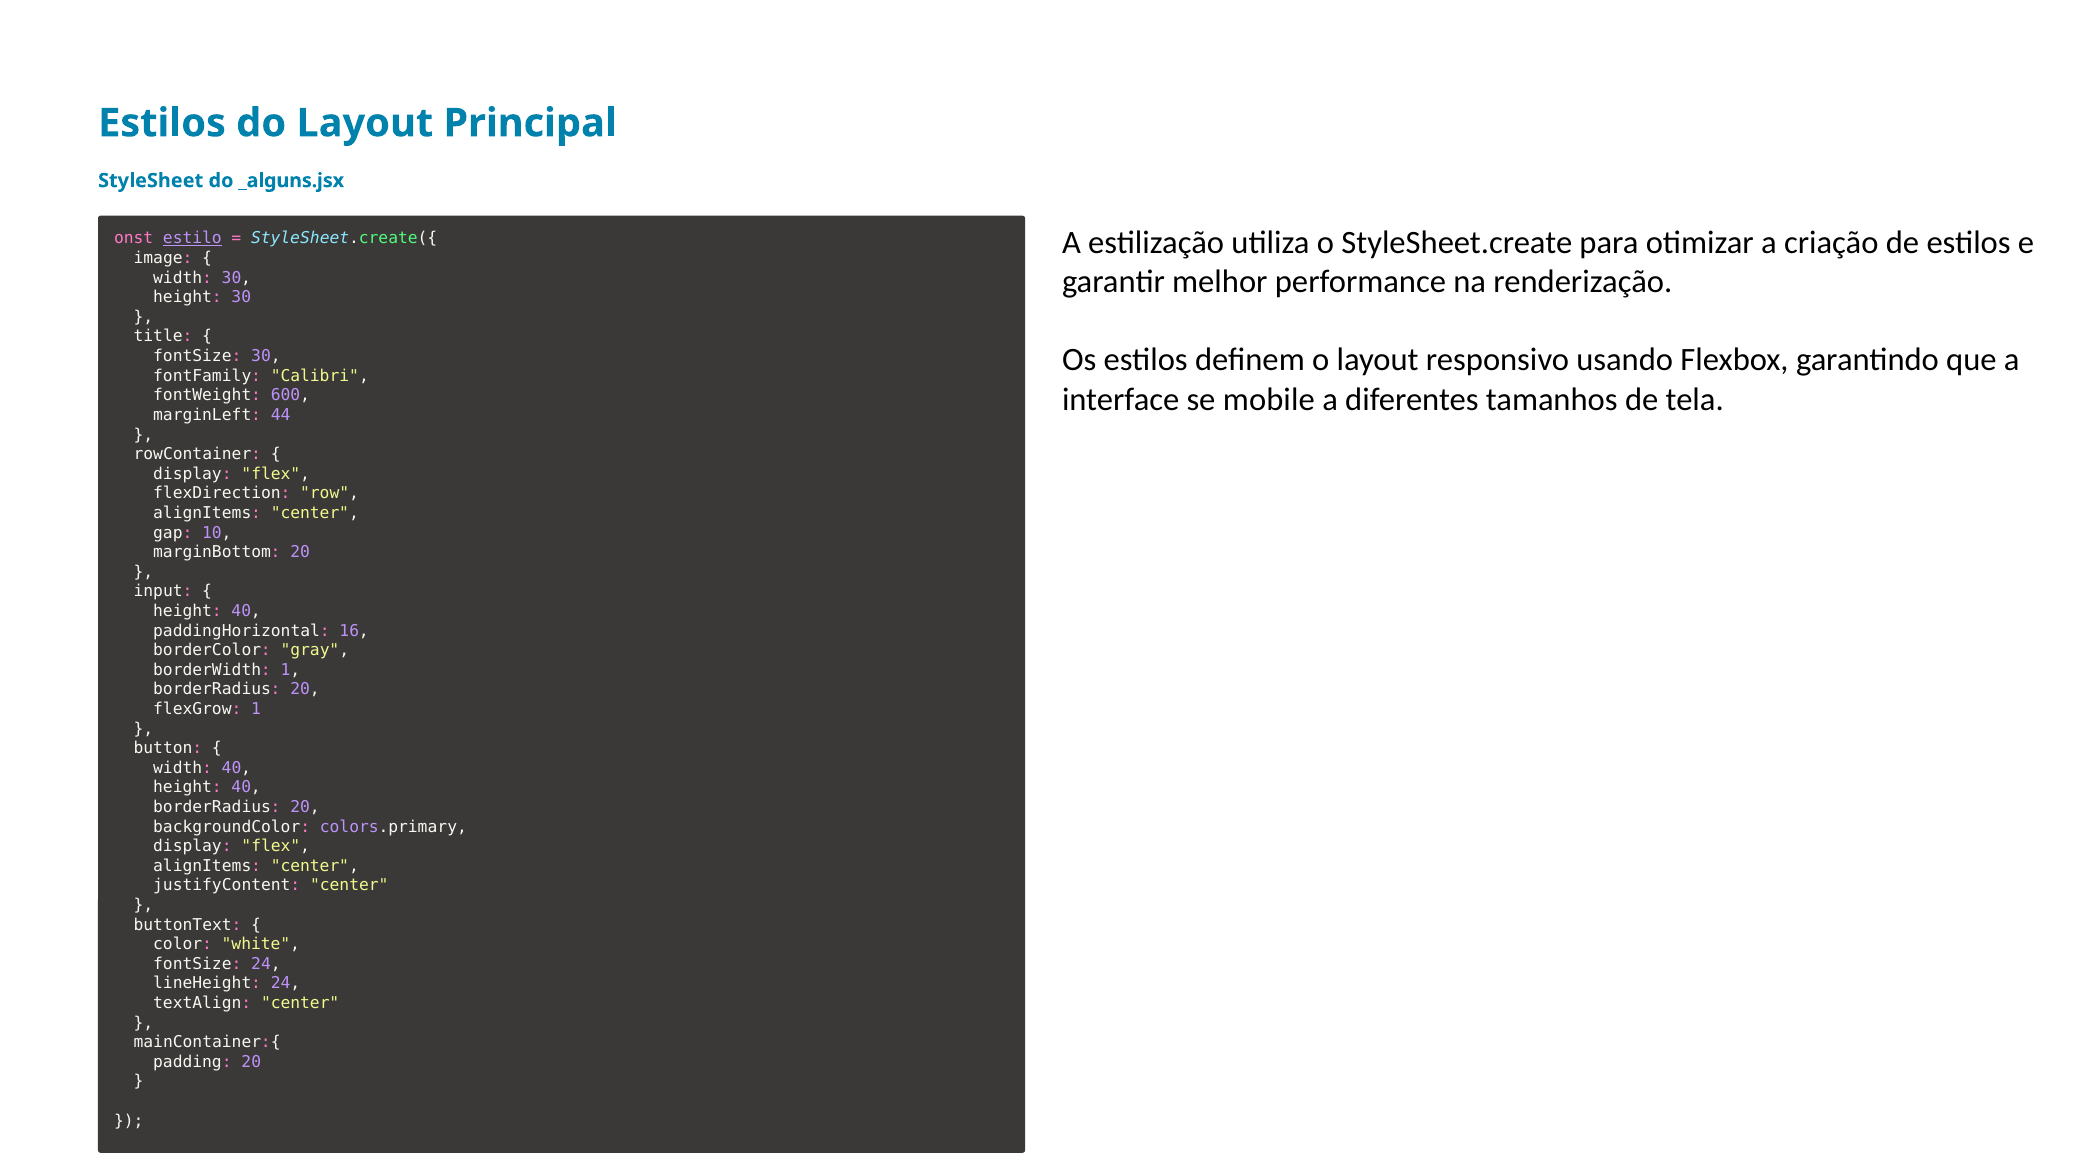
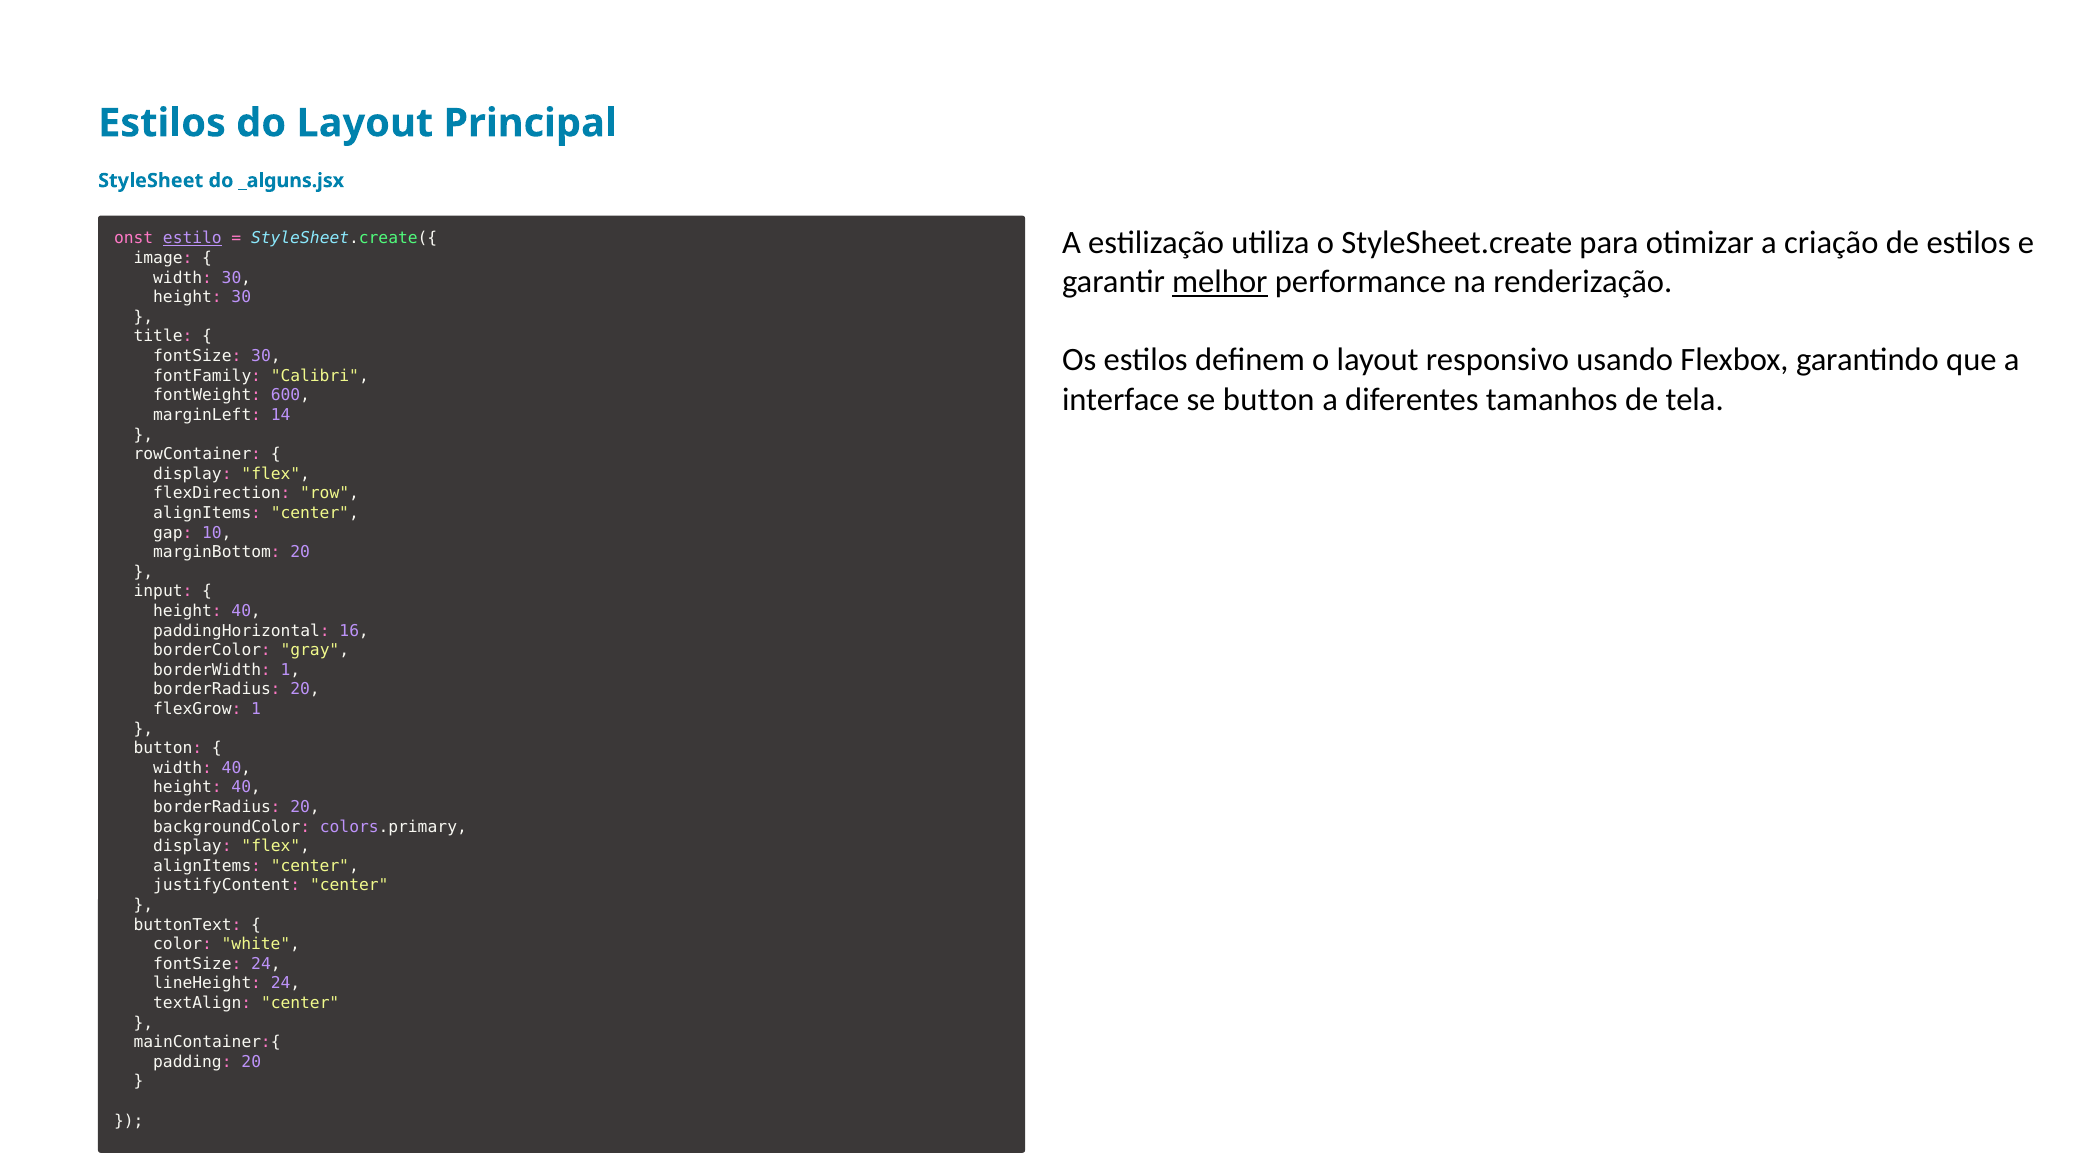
melhor underline: none -> present
se mobile: mobile -> button
44: 44 -> 14
